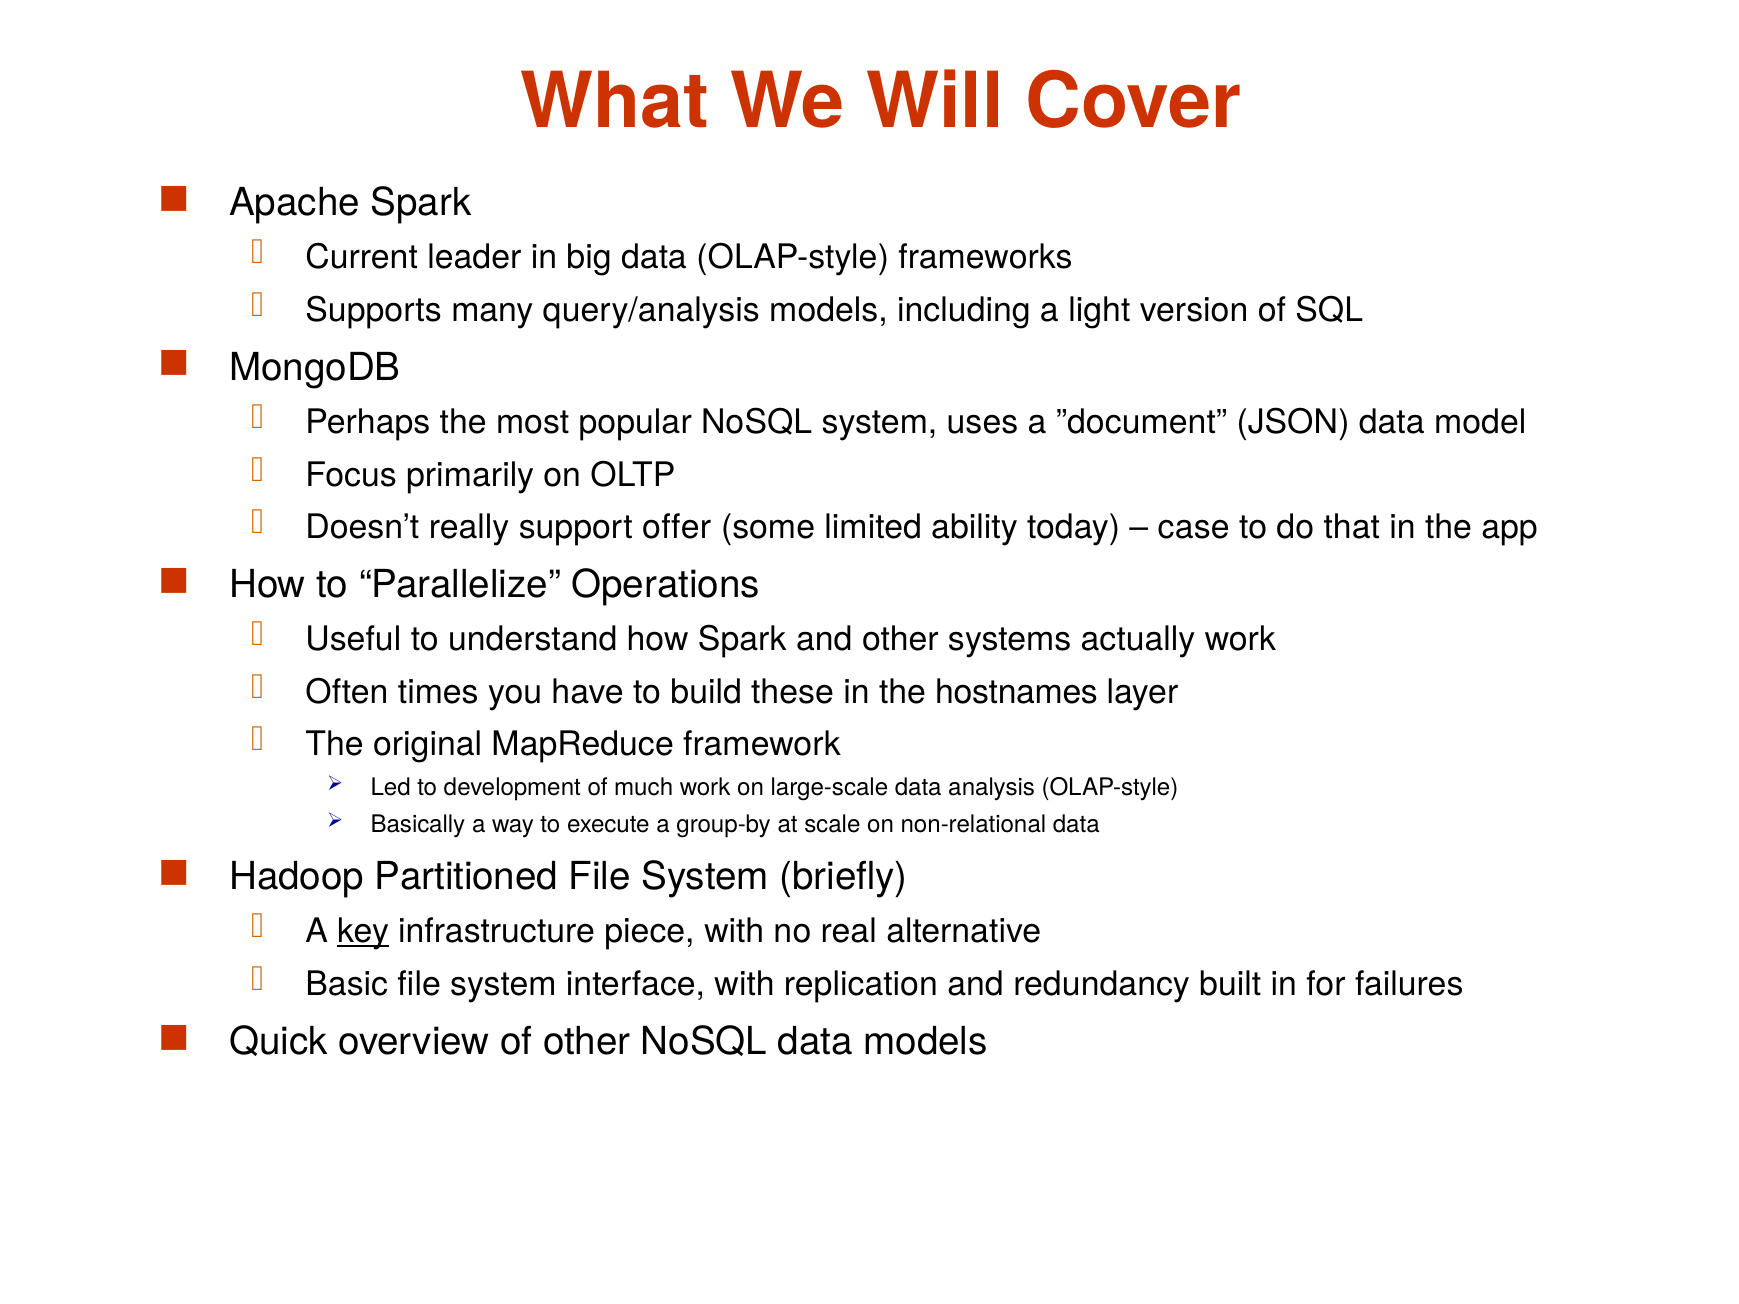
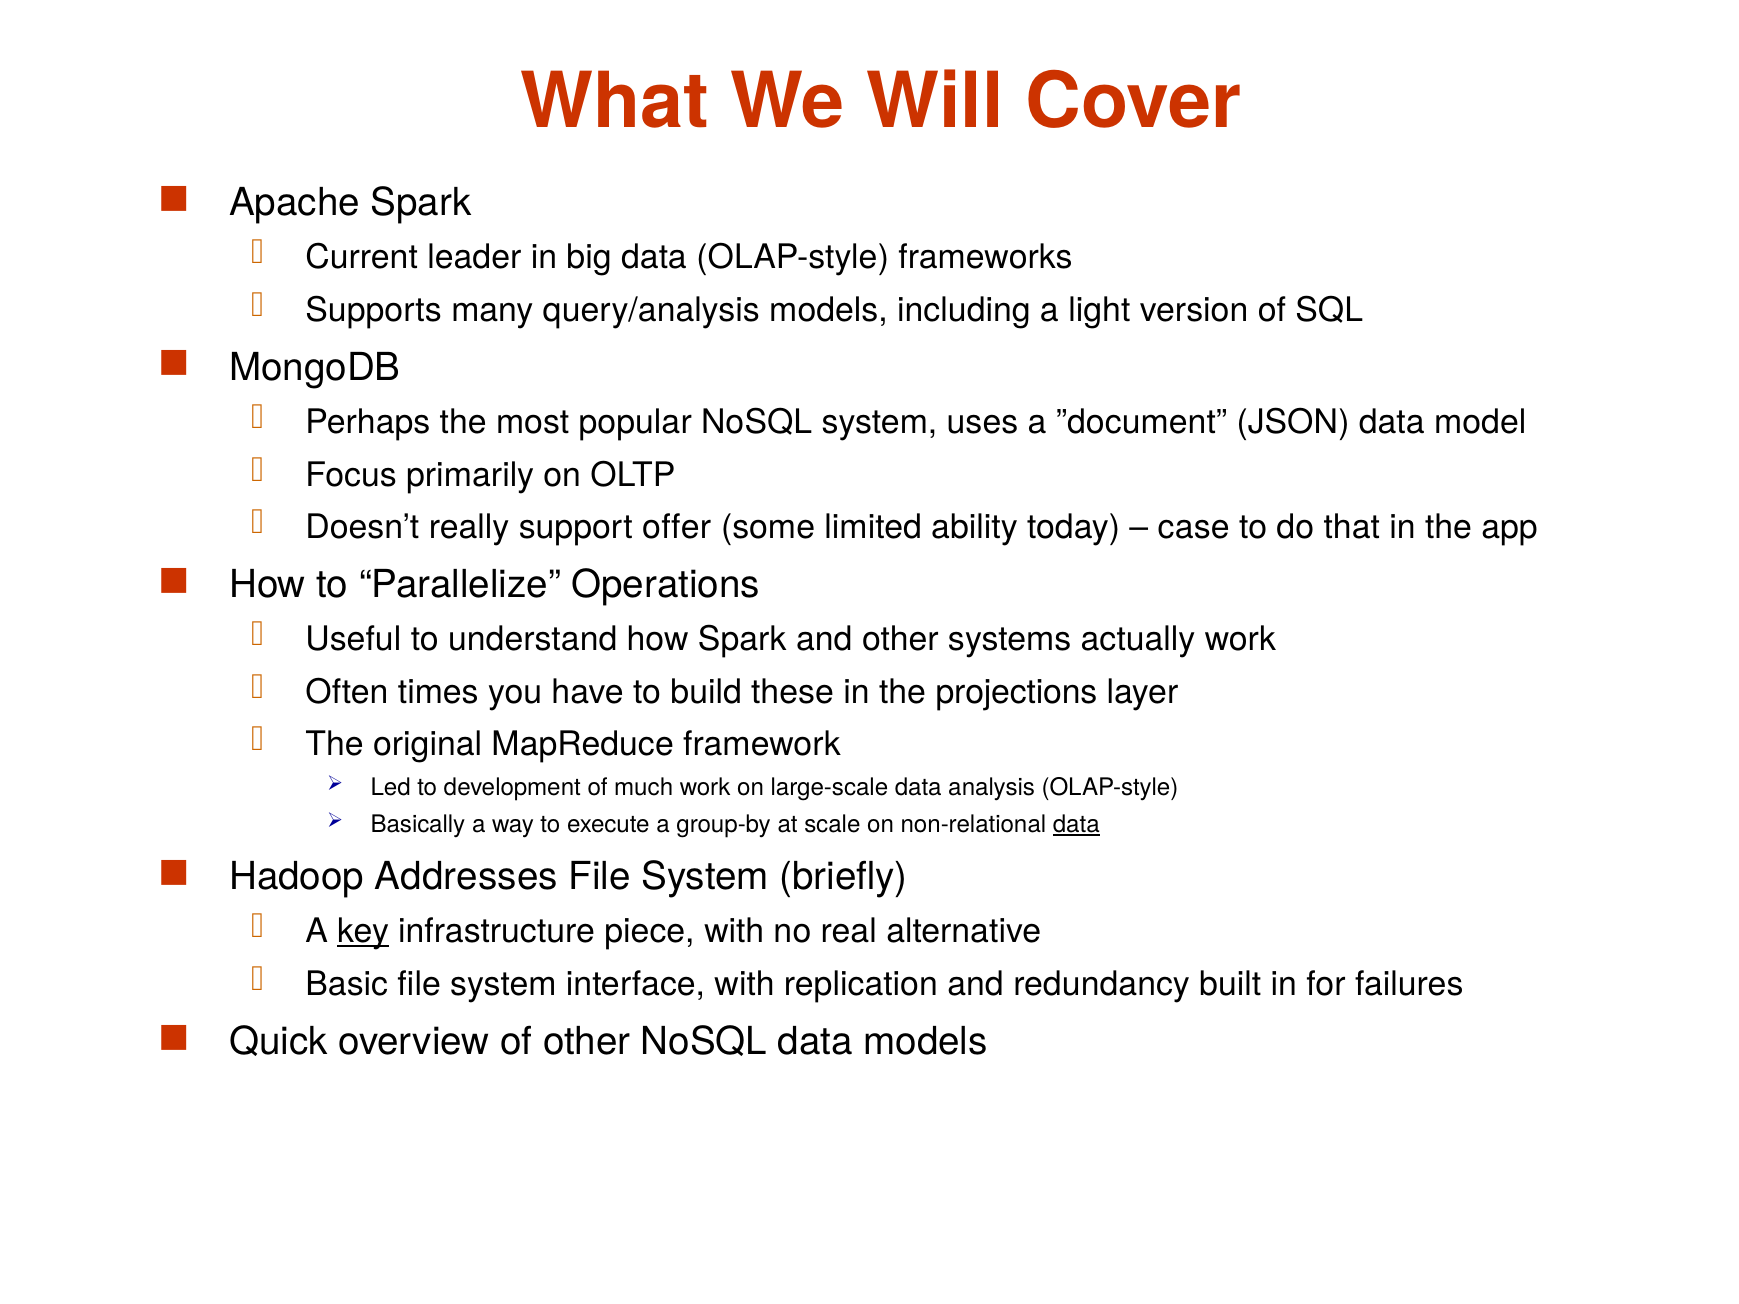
hostnames: hostnames -> projections
data at (1076, 825) underline: none -> present
Partitioned: Partitioned -> Addresses
